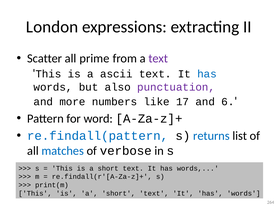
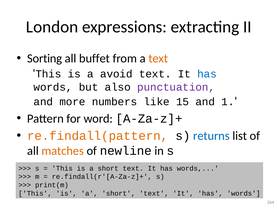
Scatter: Scatter -> Sorting
prime: prime -> buffet
text at (158, 58) colour: purple -> orange
ascii: ascii -> avoid
17: 17 -> 15
6: 6 -> 1
re.findall(pattern colour: blue -> orange
matches colour: blue -> orange
verbose: verbose -> newline
